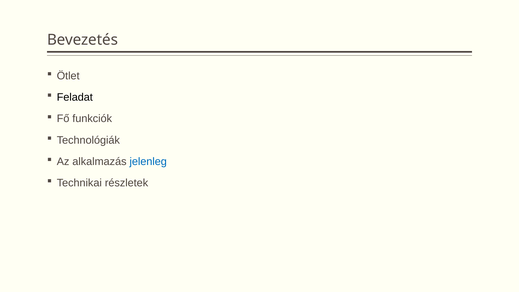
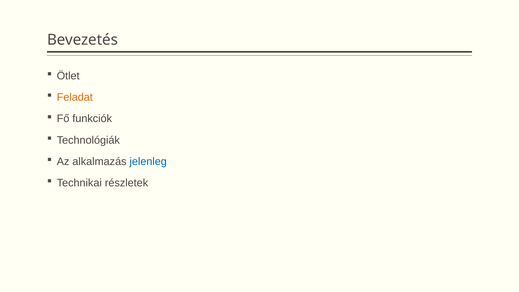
Feladat colour: black -> orange
